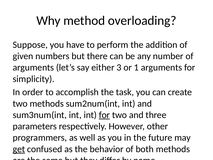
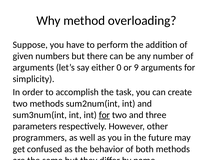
3: 3 -> 0
1: 1 -> 9
get underline: present -> none
